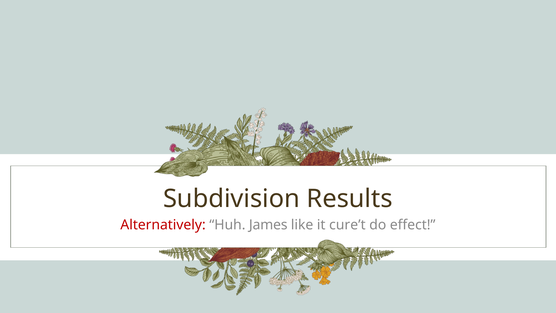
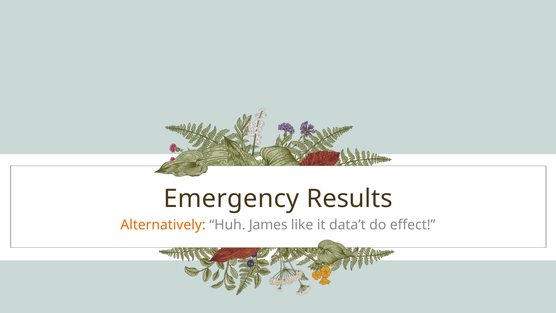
Subdivision: Subdivision -> Emergency
Alternatively colour: red -> orange
cure’t: cure’t -> data’t
